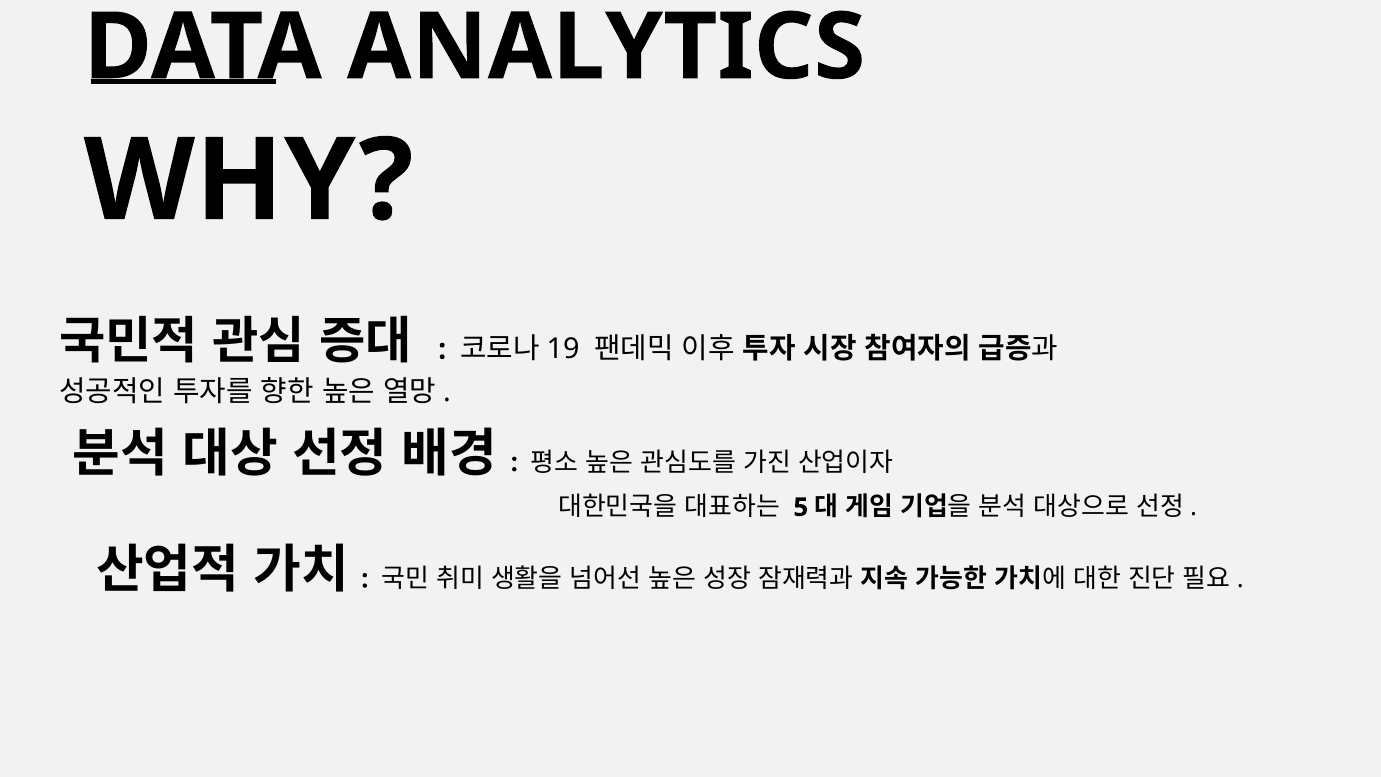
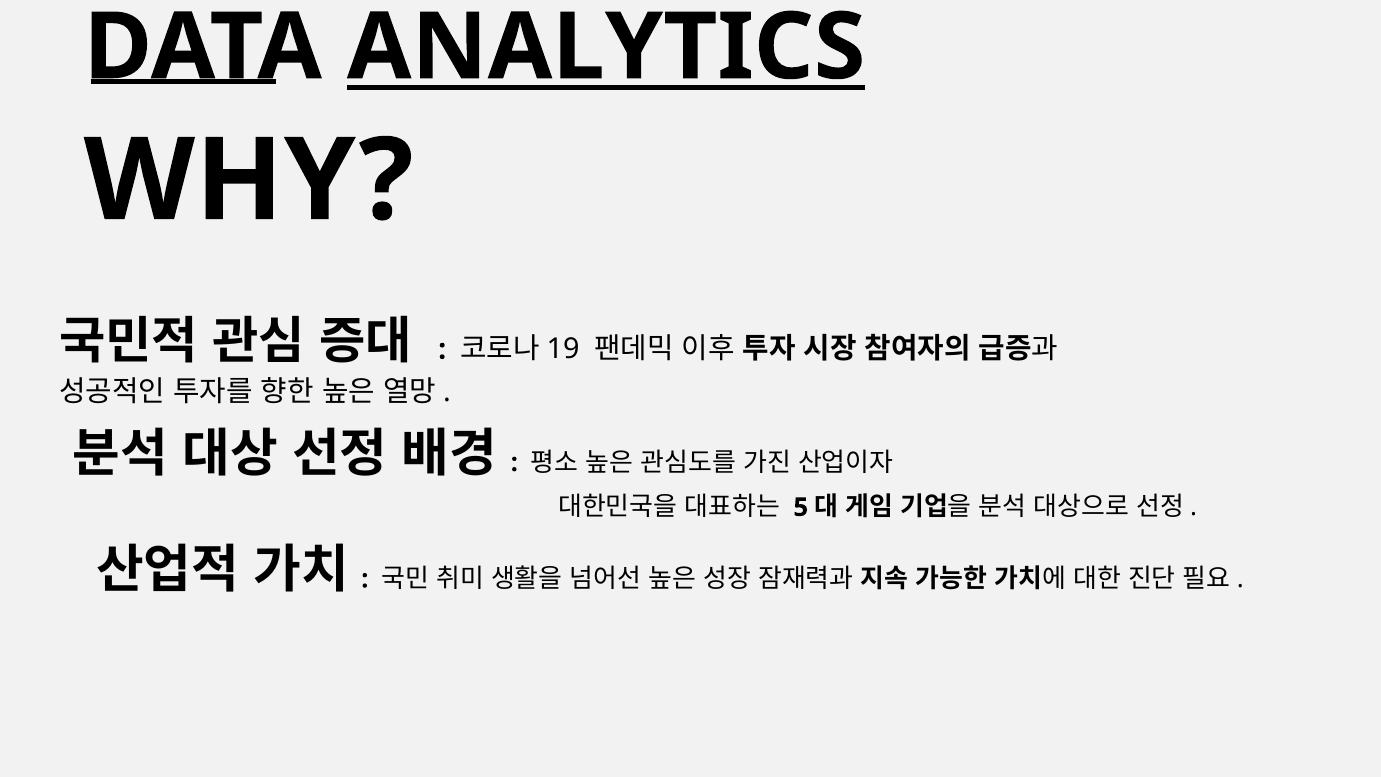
ANALYTICS underline: none -> present
